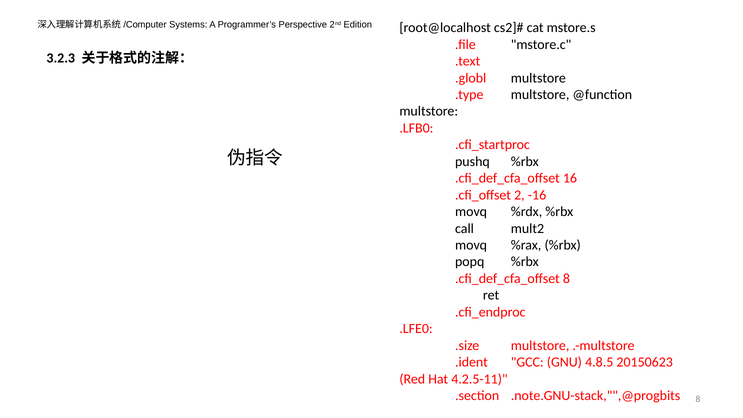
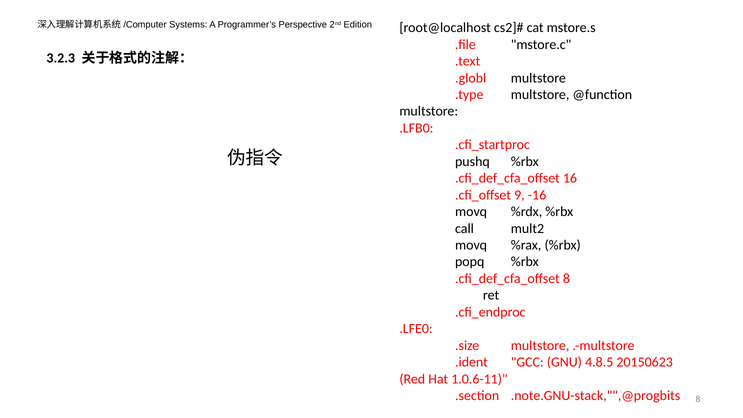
2: 2 -> 9
4.2.5-11: 4.2.5-11 -> 1.0.6-11
